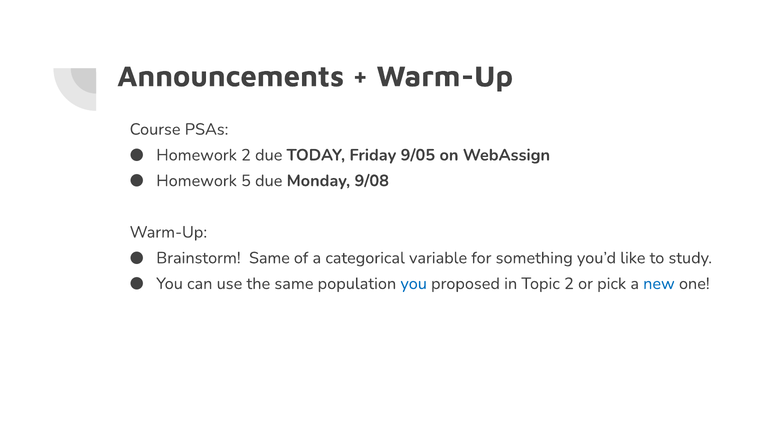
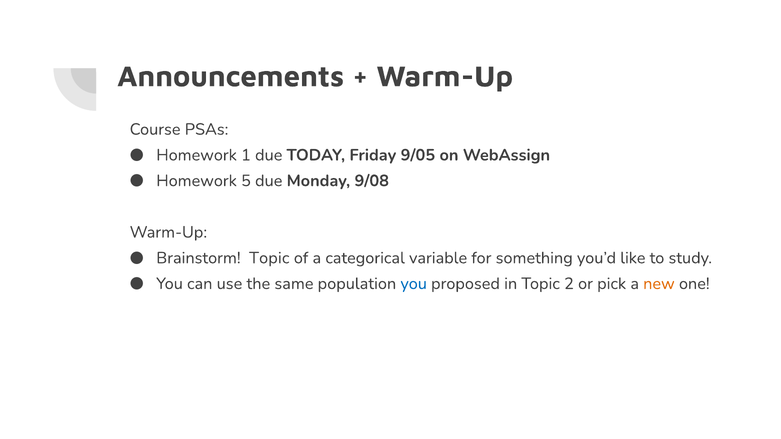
Homework 2: 2 -> 1
Brainstorm Same: Same -> Topic
new colour: blue -> orange
